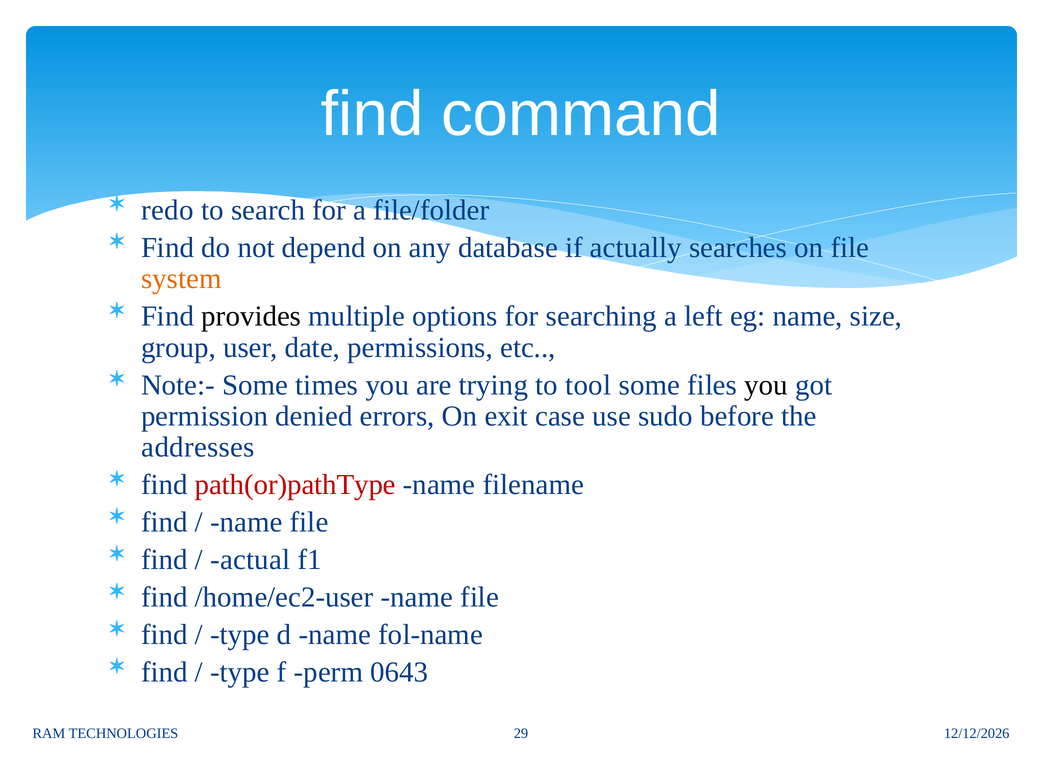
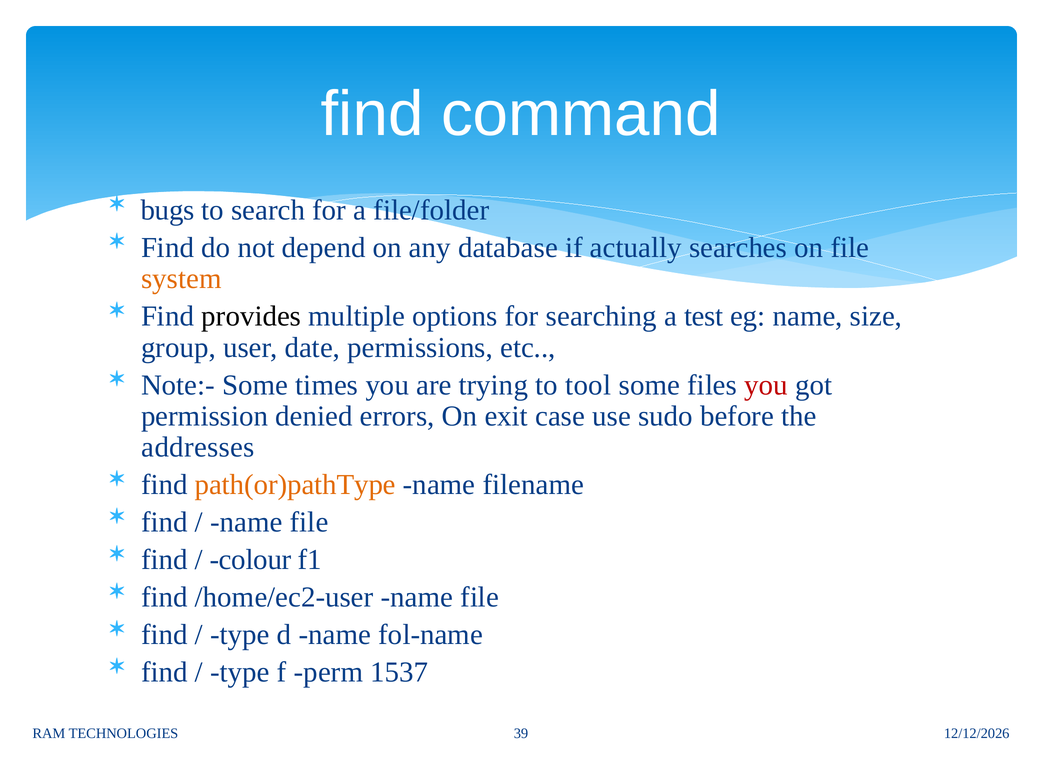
redo: redo -> bugs
left: left -> test
you at (766, 385) colour: black -> red
path(or)pathType colour: red -> orange
actual: actual -> colour
0643: 0643 -> 1537
29: 29 -> 39
